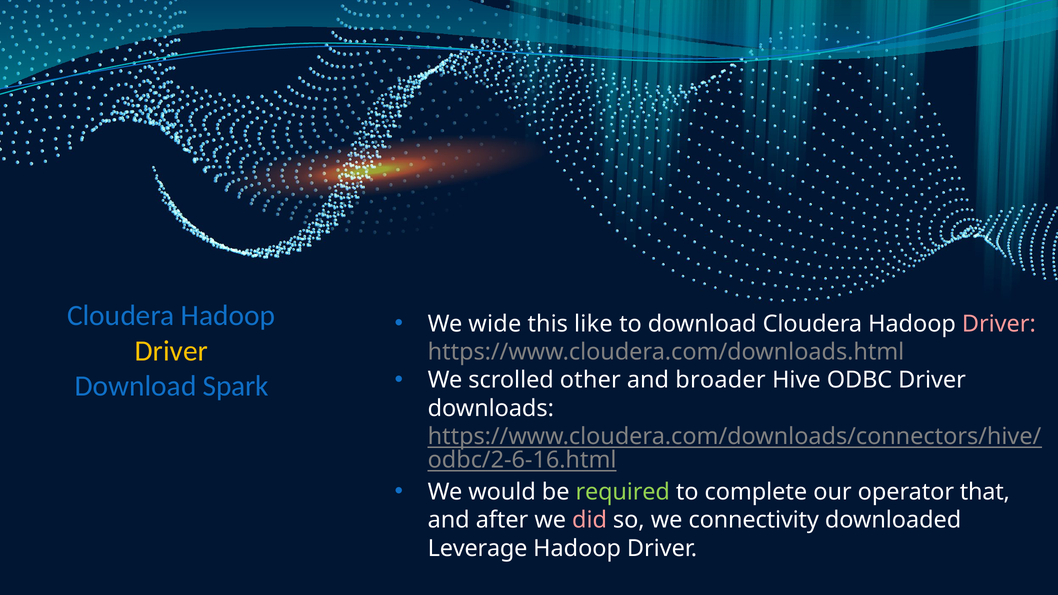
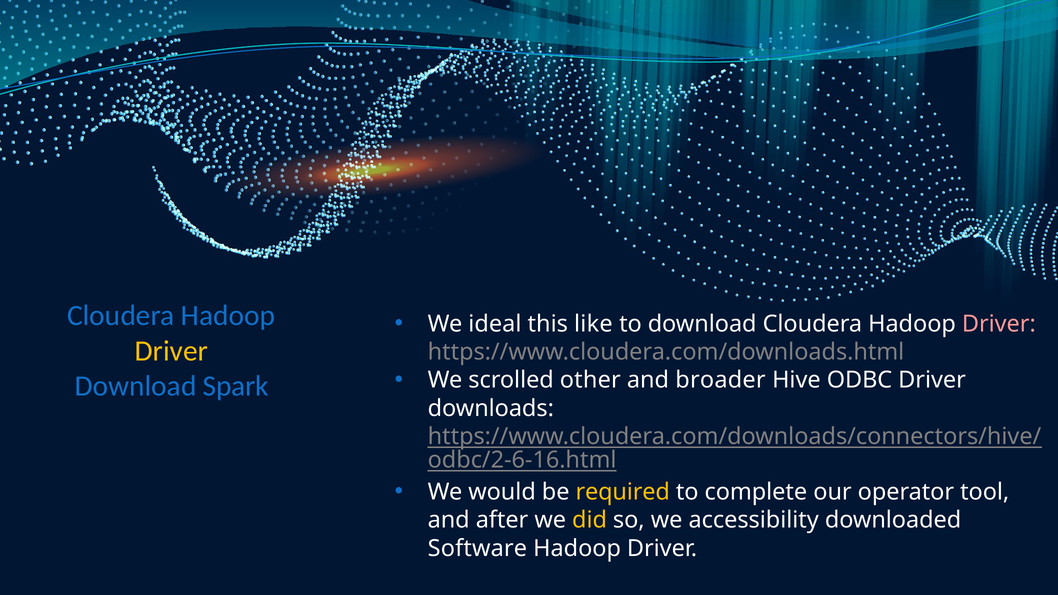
wide: wide -> ideal
required colour: light green -> yellow
that: that -> tool
did colour: pink -> yellow
connectivity: connectivity -> accessibility
Leverage: Leverage -> Software
